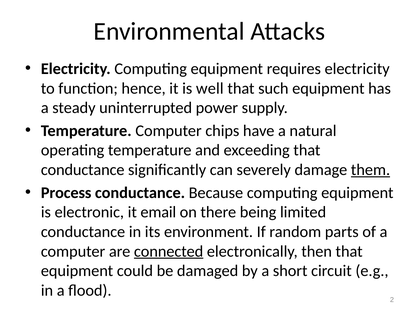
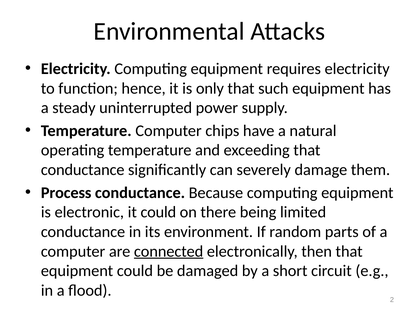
well: well -> only
them underline: present -> none
it email: email -> could
